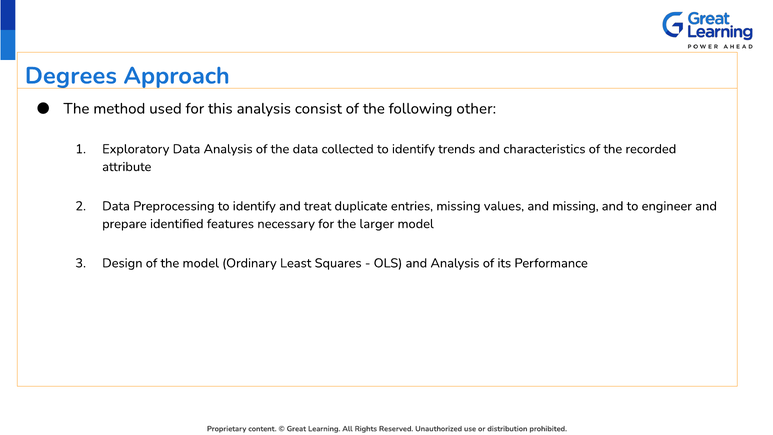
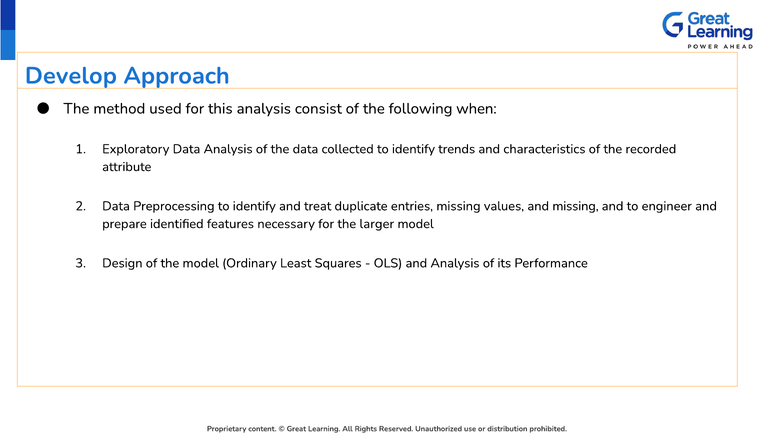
Degrees: Degrees -> Develop
other: other -> when
